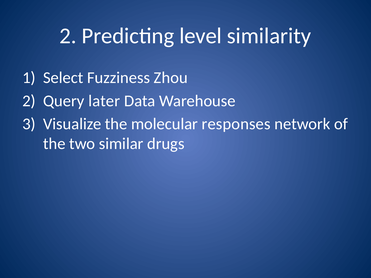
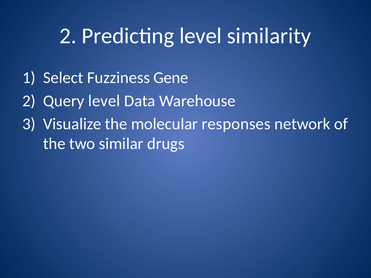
Zhou: Zhou -> Gene
Query later: later -> level
